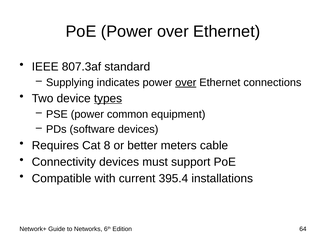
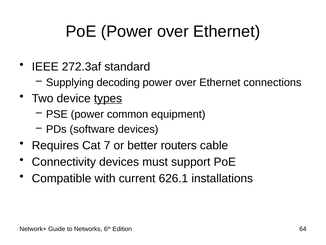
807.3af: 807.3af -> 272.3af
indicates: indicates -> decoding
over at (186, 82) underline: present -> none
8: 8 -> 7
meters: meters -> routers
395.4: 395.4 -> 626.1
